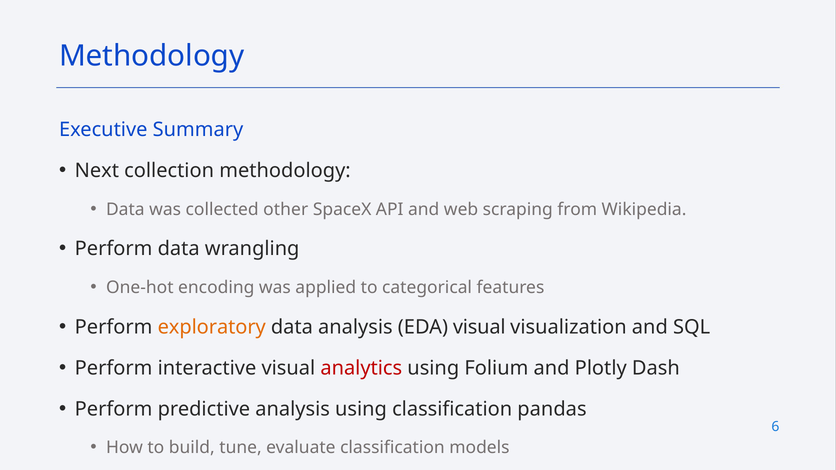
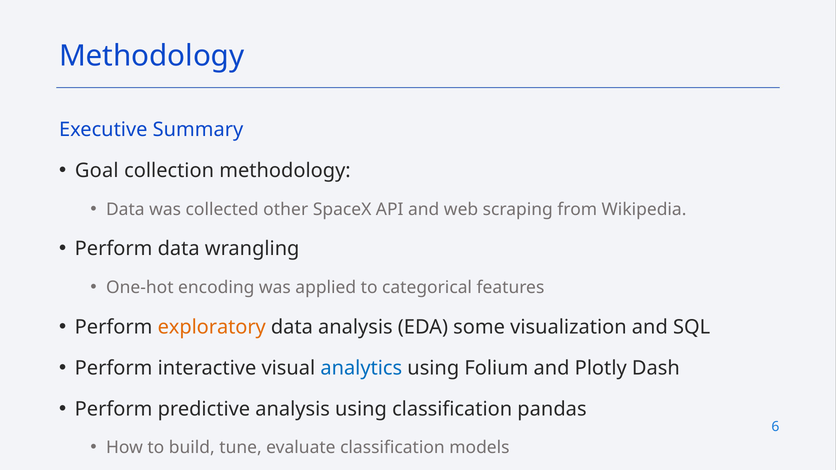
Next: Next -> Goal
EDA visual: visual -> some
analytics colour: red -> blue
